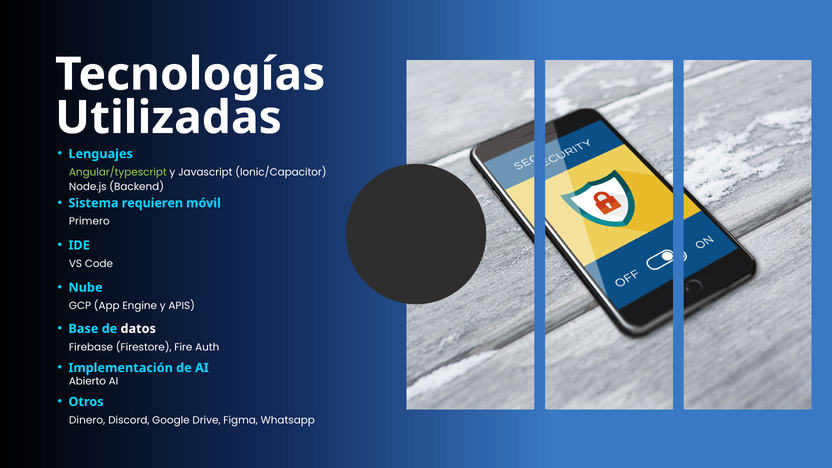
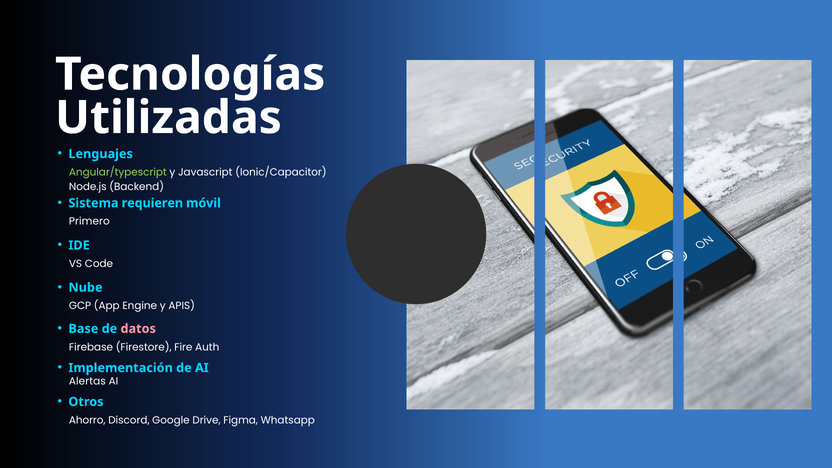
datos colour: white -> pink
Abierto: Abierto -> Alertas
Dinero: Dinero -> Ahorro
